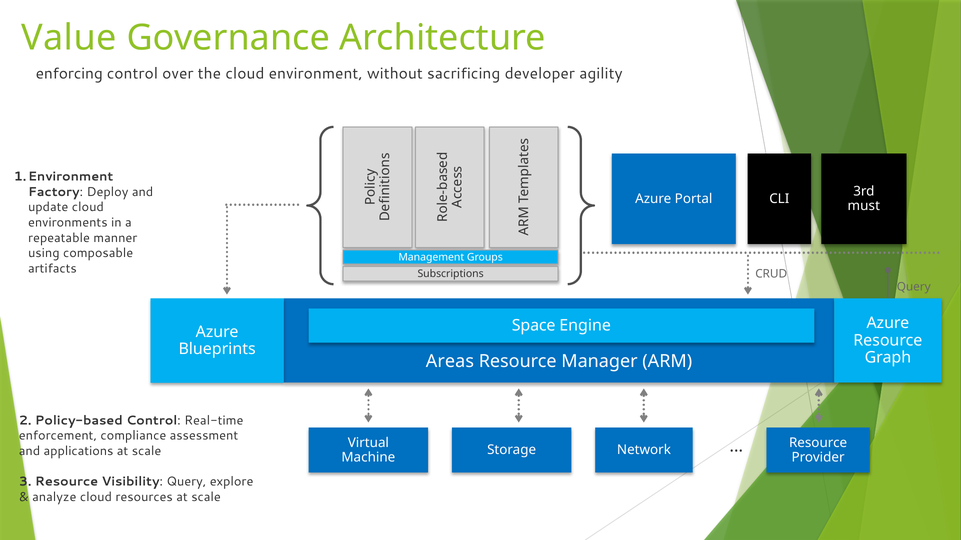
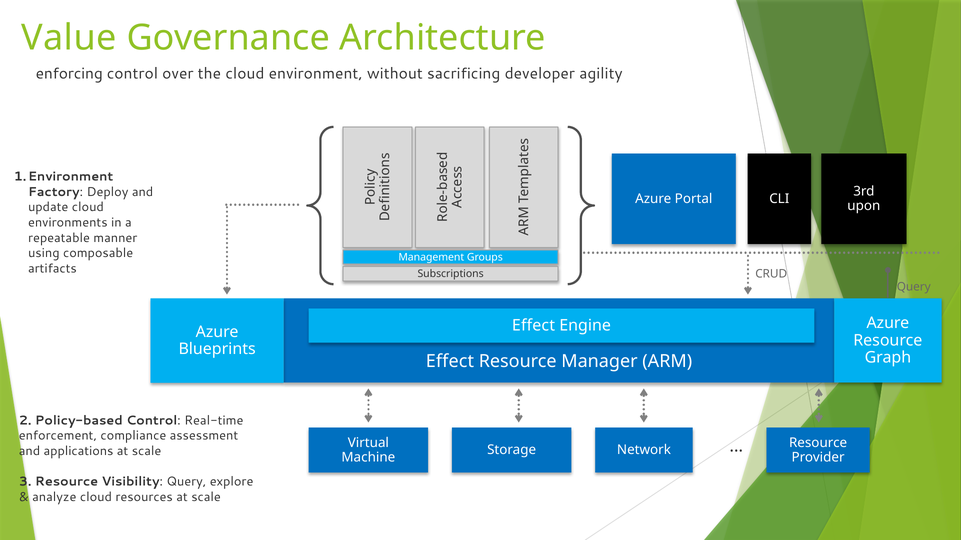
must: must -> upon
Space at (534, 326): Space -> Effect
Areas at (450, 361): Areas -> Effect
